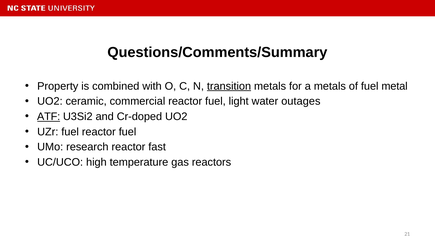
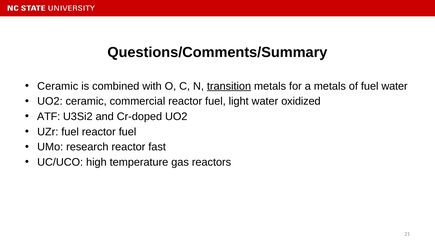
Property at (58, 86): Property -> Ceramic
fuel metal: metal -> water
outages: outages -> oxidized
ATF underline: present -> none
